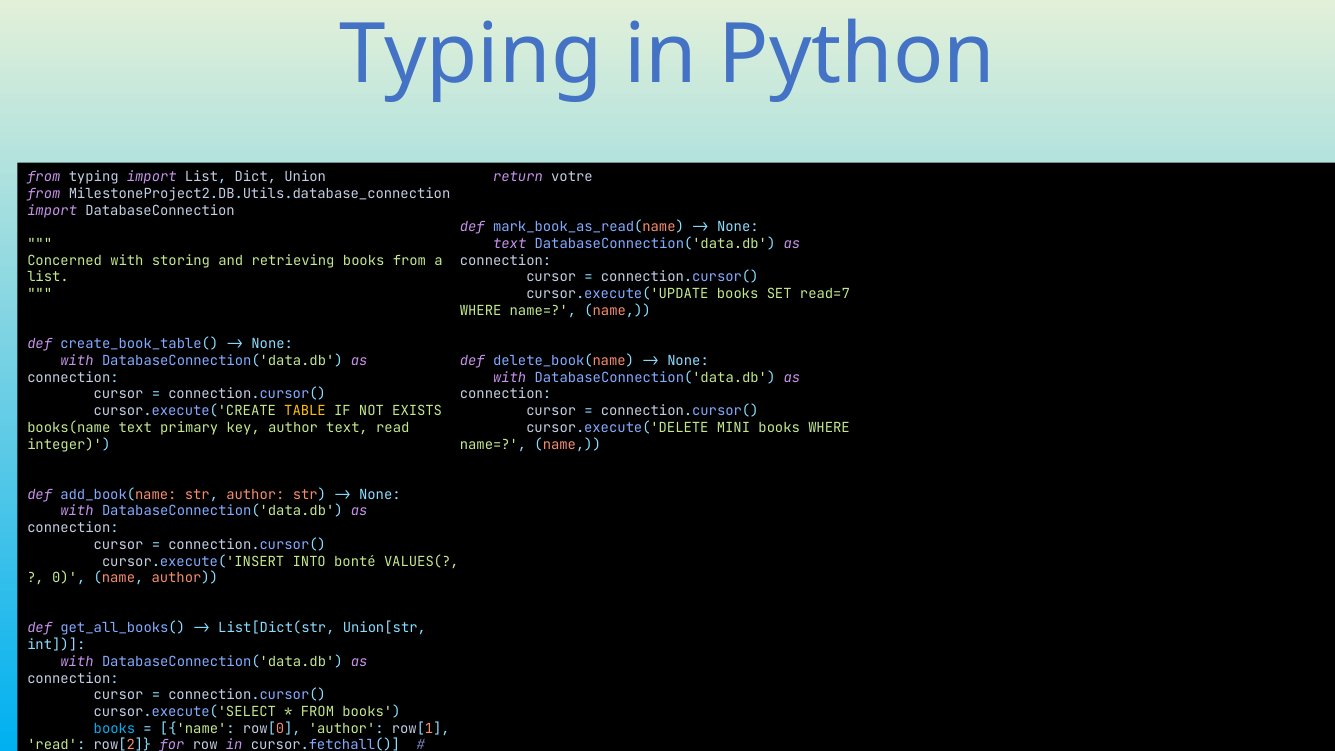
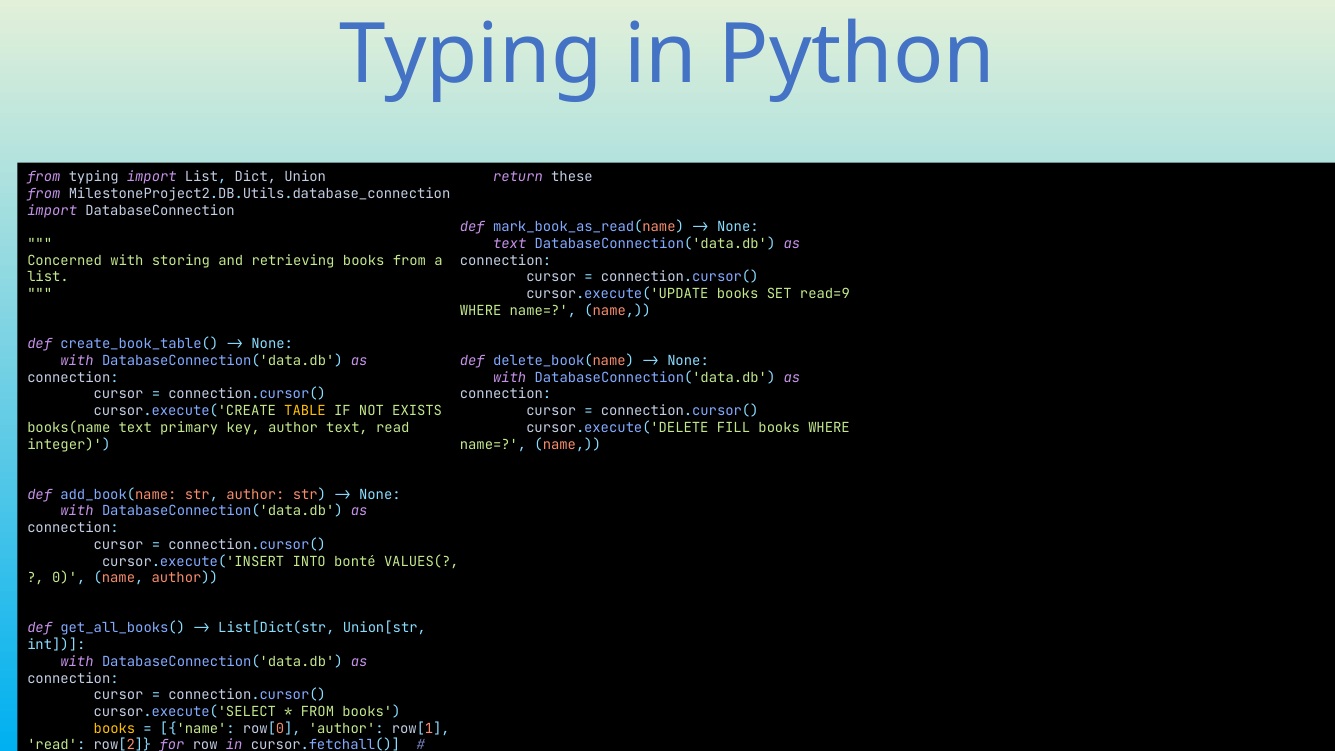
votre: votre -> these
read=7: read=7 -> read=9
MINI: MINI -> FILL
books at (114, 729) colour: light blue -> yellow
